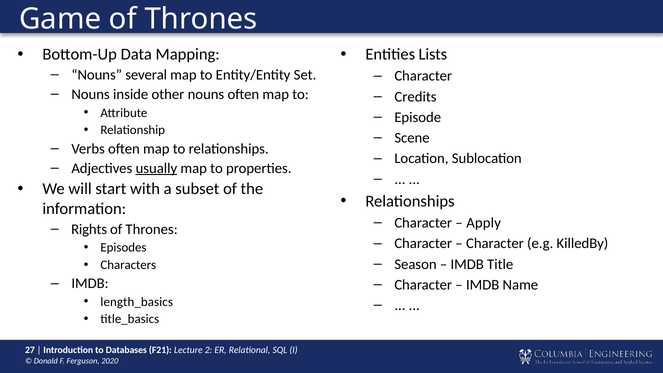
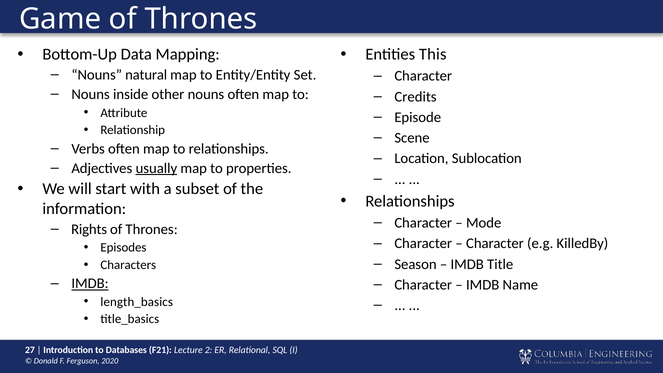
Lists: Lists -> This
several: several -> natural
Apply: Apply -> Mode
IMDB at (90, 284) underline: none -> present
